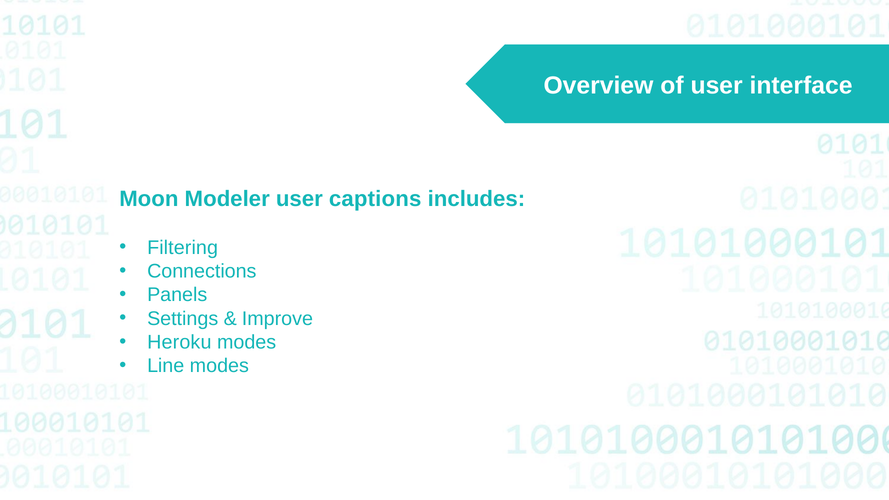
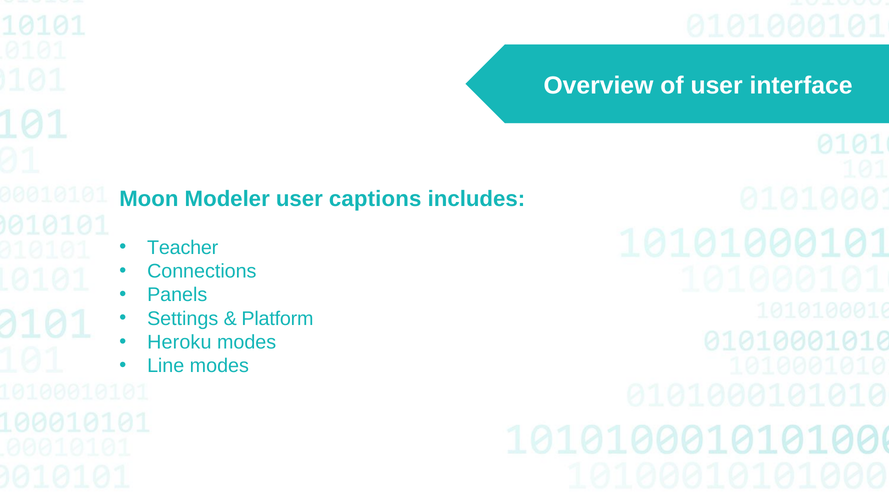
Filtering: Filtering -> Teacher
Improve: Improve -> Platform
